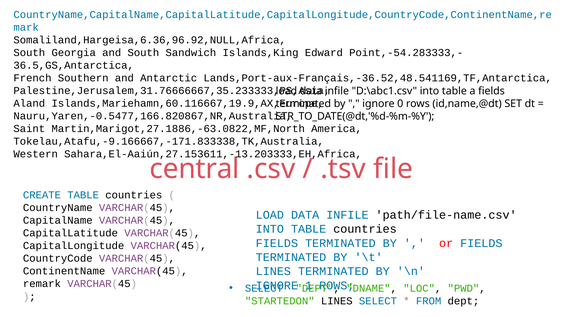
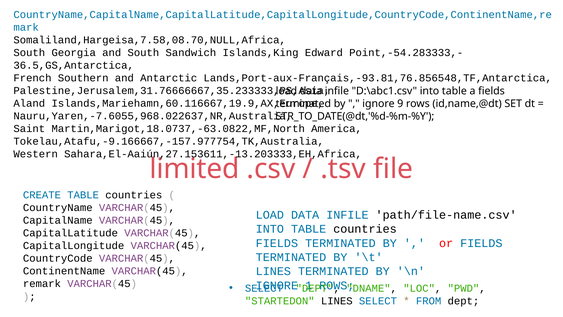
Somaliland,Hargeisa,6.36,96.92,NULL,Africa: Somaliland,Hargeisa,6.36,96.92,NULL,Africa -> Somaliland,Hargeisa,7.58,08.70,NULL,Africa
Lands,Port-aux-Français,-36.52,48.541169,TF,Antarctica: Lands,Port-aux-Français,-36.52,48.541169,TF,Antarctica -> Lands,Port-aux-Français,-93.81,76.856548,TF,Antarctica
0: 0 -> 9
Nauru,Yaren,-0.5477,166.820867,NR,Australia: Nauru,Yaren,-0.5477,166.820867,NR,Australia -> Nauru,Yaren,-7.6055,968.022637,NR,Australia
Martin,Marigot,27.1886,-63.0822,MF,North: Martin,Marigot,27.1886,-63.0822,MF,North -> Martin,Marigot,18.0737,-63.0822,MF,North
Tokelau,Atafu,-9.166667,-171.833338,TK,Australia: Tokelau,Atafu,-9.166667,-171.833338,TK,Australia -> Tokelau,Atafu,-9.166667,-157.977754,TK,Australia
central: central -> limited
